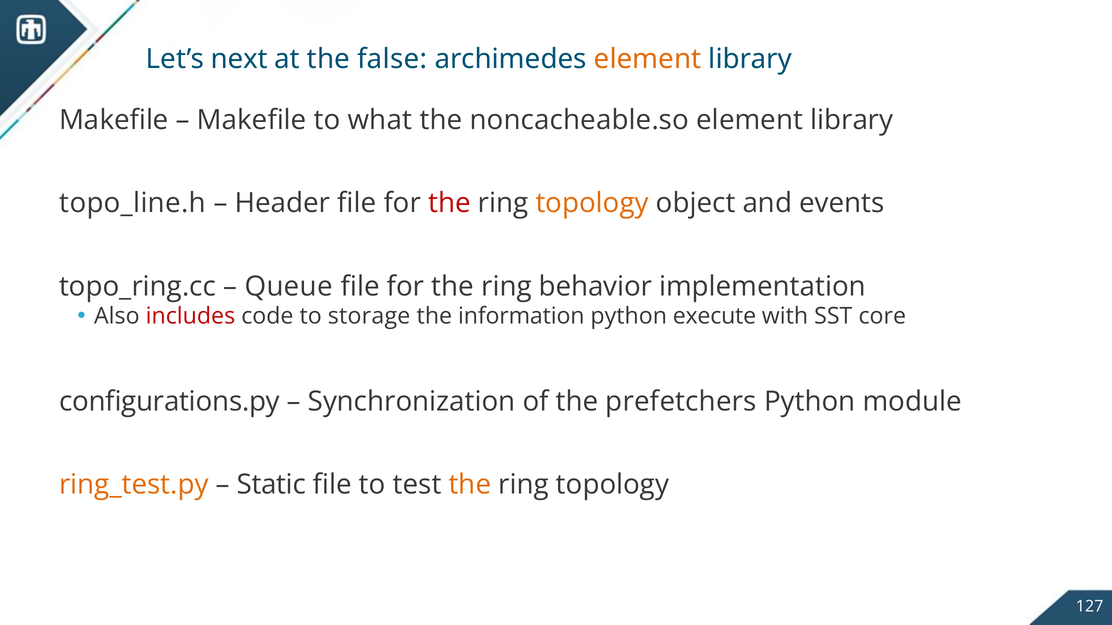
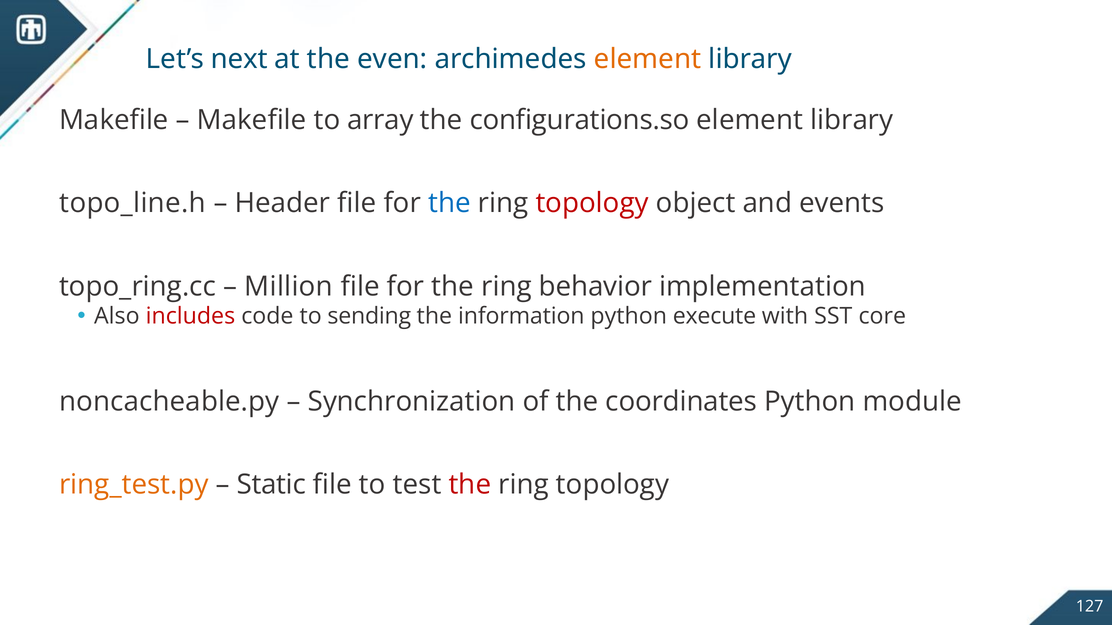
false: false -> even
what: what -> array
noncacheable.so: noncacheable.so -> configurations.so
the at (449, 203) colour: red -> blue
topology at (592, 203) colour: orange -> red
Queue: Queue -> Million
storage: storage -> sending
configurations.py: configurations.py -> noncacheable.py
prefetchers: prefetchers -> coordinates
the at (470, 485) colour: orange -> red
